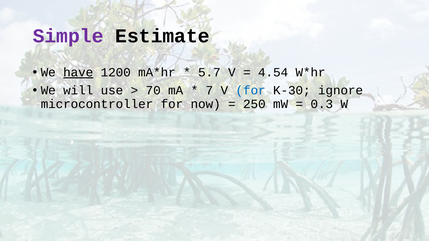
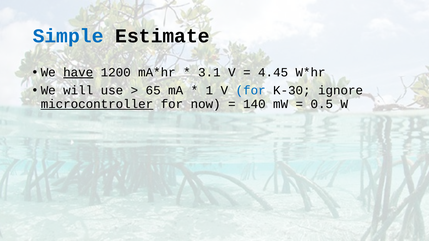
Simple colour: purple -> blue
5.7: 5.7 -> 3.1
4.54: 4.54 -> 4.45
70: 70 -> 65
7: 7 -> 1
microcontroller underline: none -> present
250: 250 -> 140
0.3: 0.3 -> 0.5
